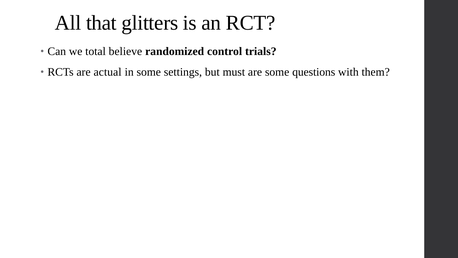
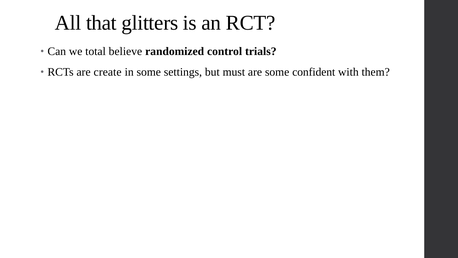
actual: actual -> create
questions: questions -> confident
